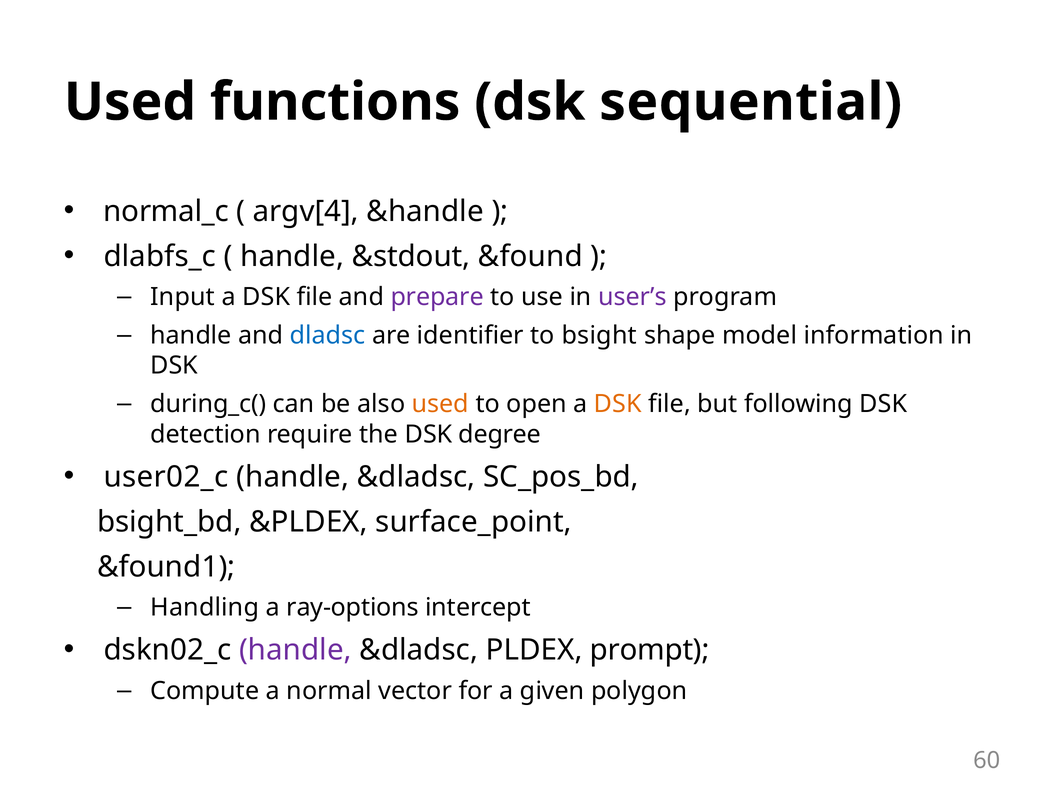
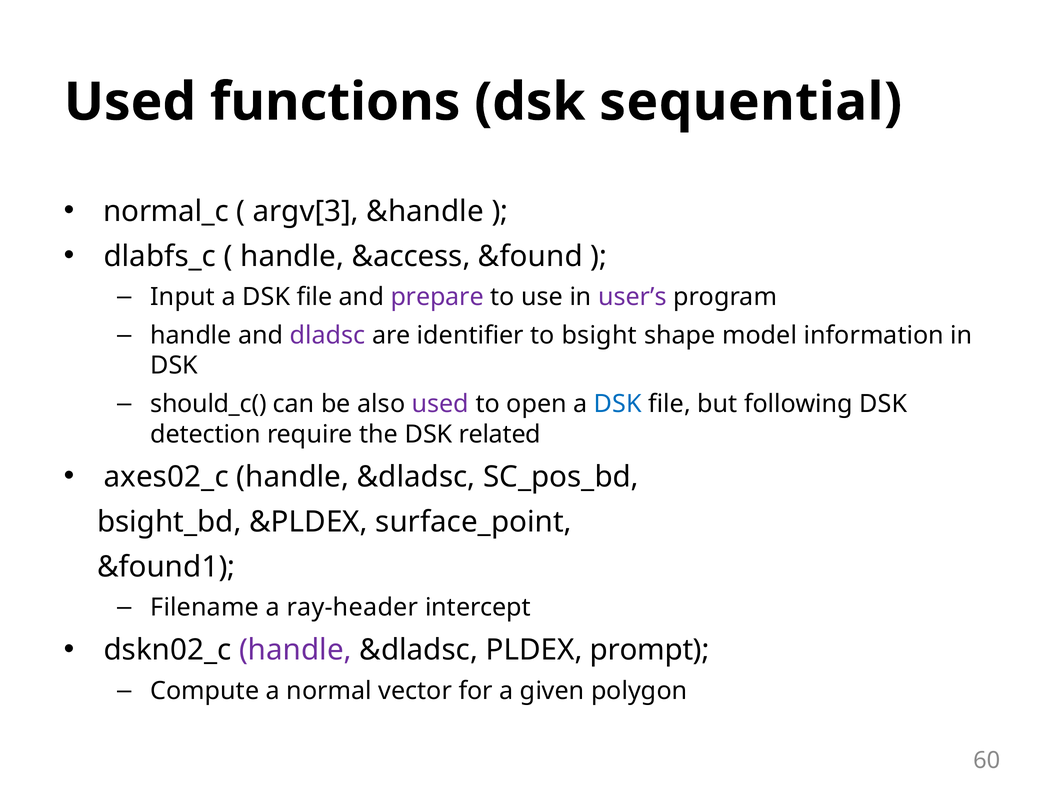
argv[4: argv[4 -> argv[3
&stdout: &stdout -> &access
dladsc colour: blue -> purple
during_c(: during_c( -> should_c(
used at (440, 404) colour: orange -> purple
DSK at (618, 404) colour: orange -> blue
degree: degree -> related
user02_c: user02_c -> axes02_c
Handling: Handling -> Filename
ray-options: ray-options -> ray-header
